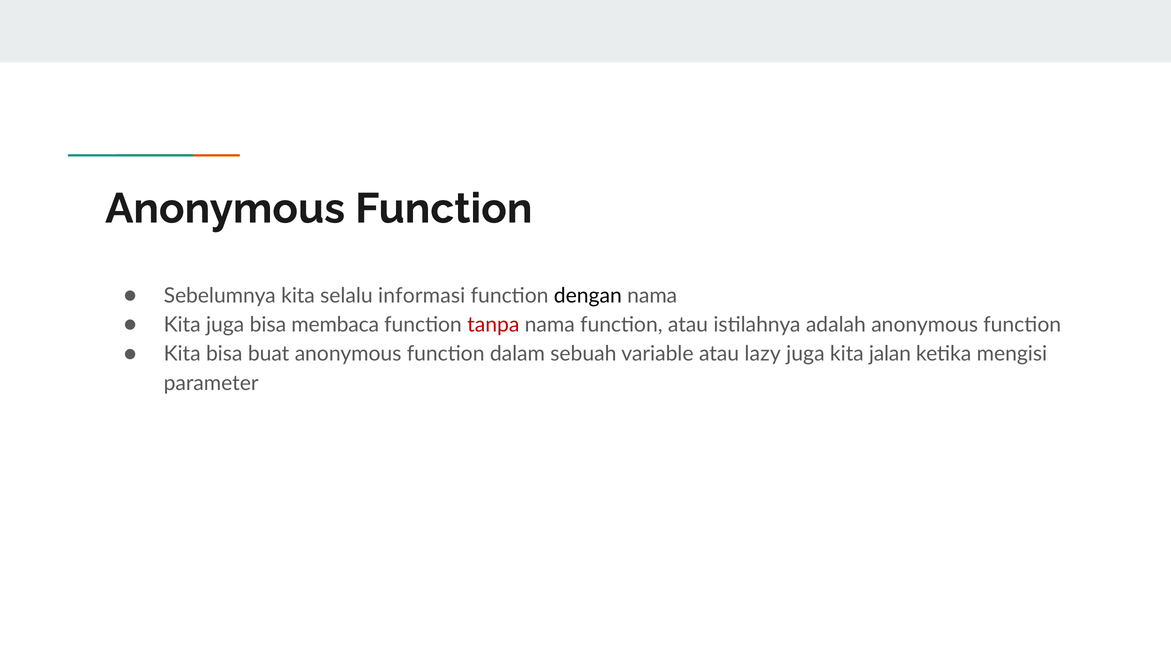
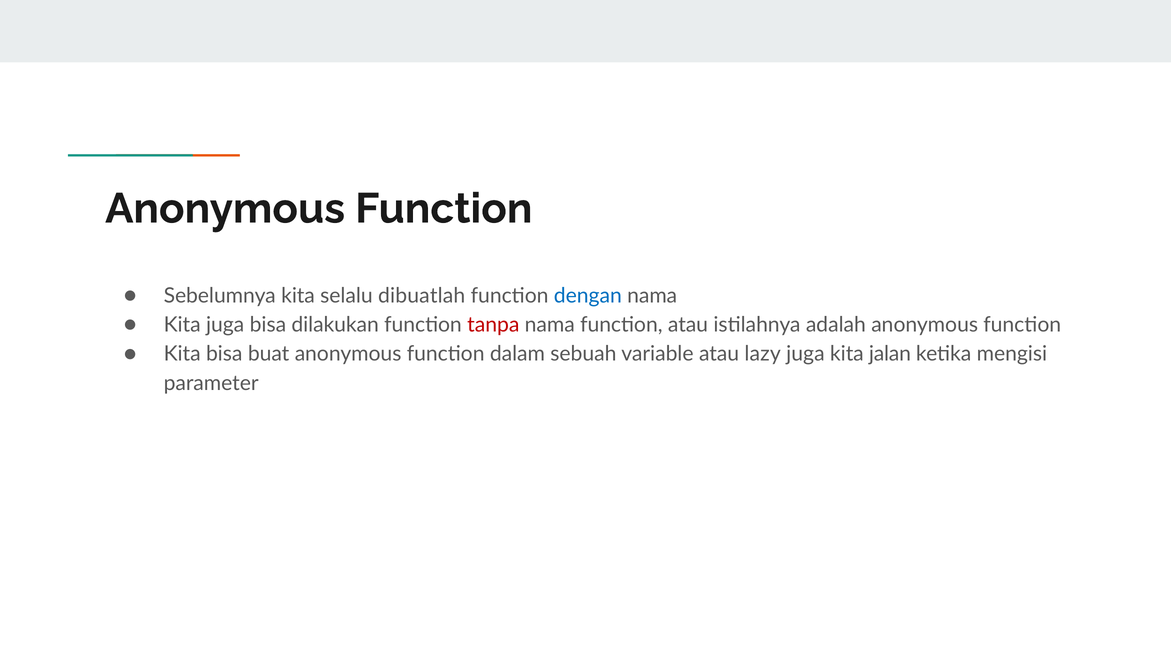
informasi: informasi -> dibuatlah
dengan colour: black -> blue
membaca: membaca -> dilakukan
